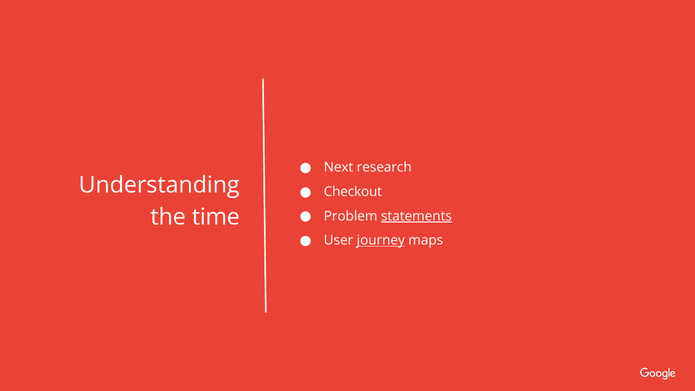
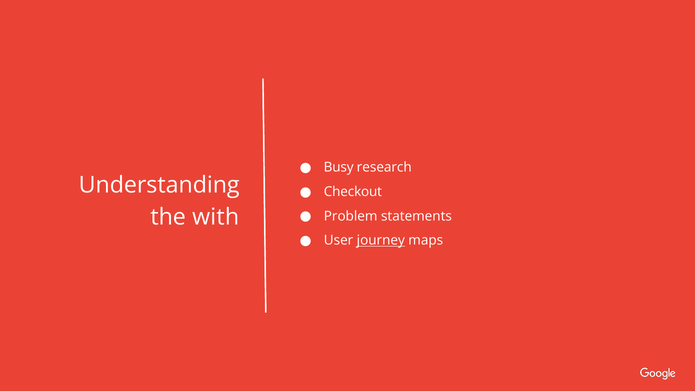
Next: Next -> Busy
time: time -> with
statements underline: present -> none
